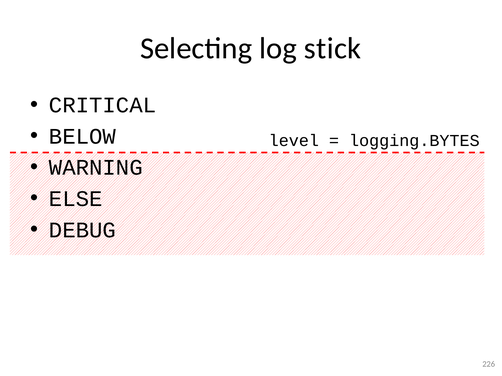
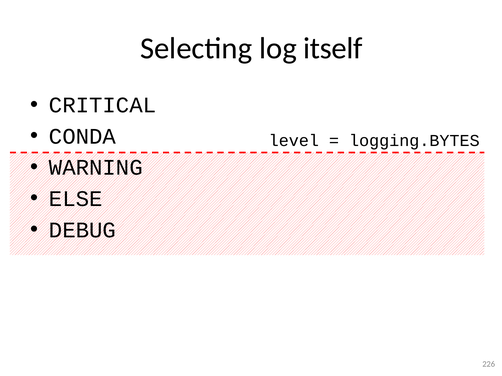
stick: stick -> itself
BELOW: BELOW -> CONDA
